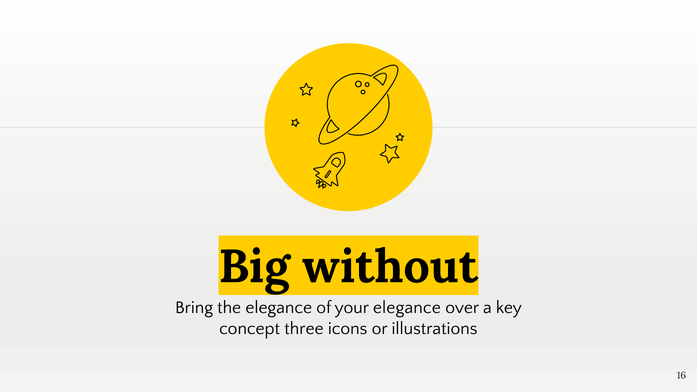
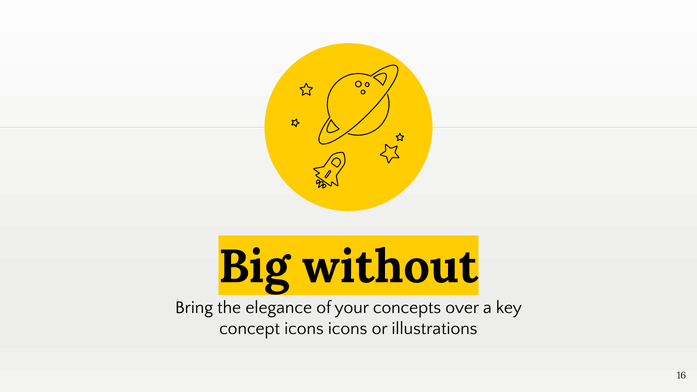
your elegance: elegance -> concepts
concept three: three -> icons
